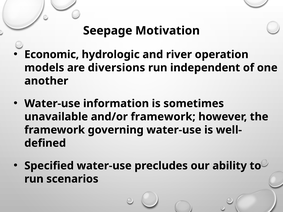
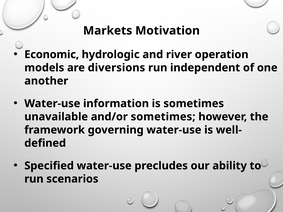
Seepage: Seepage -> Markets
and/or framework: framework -> sometimes
